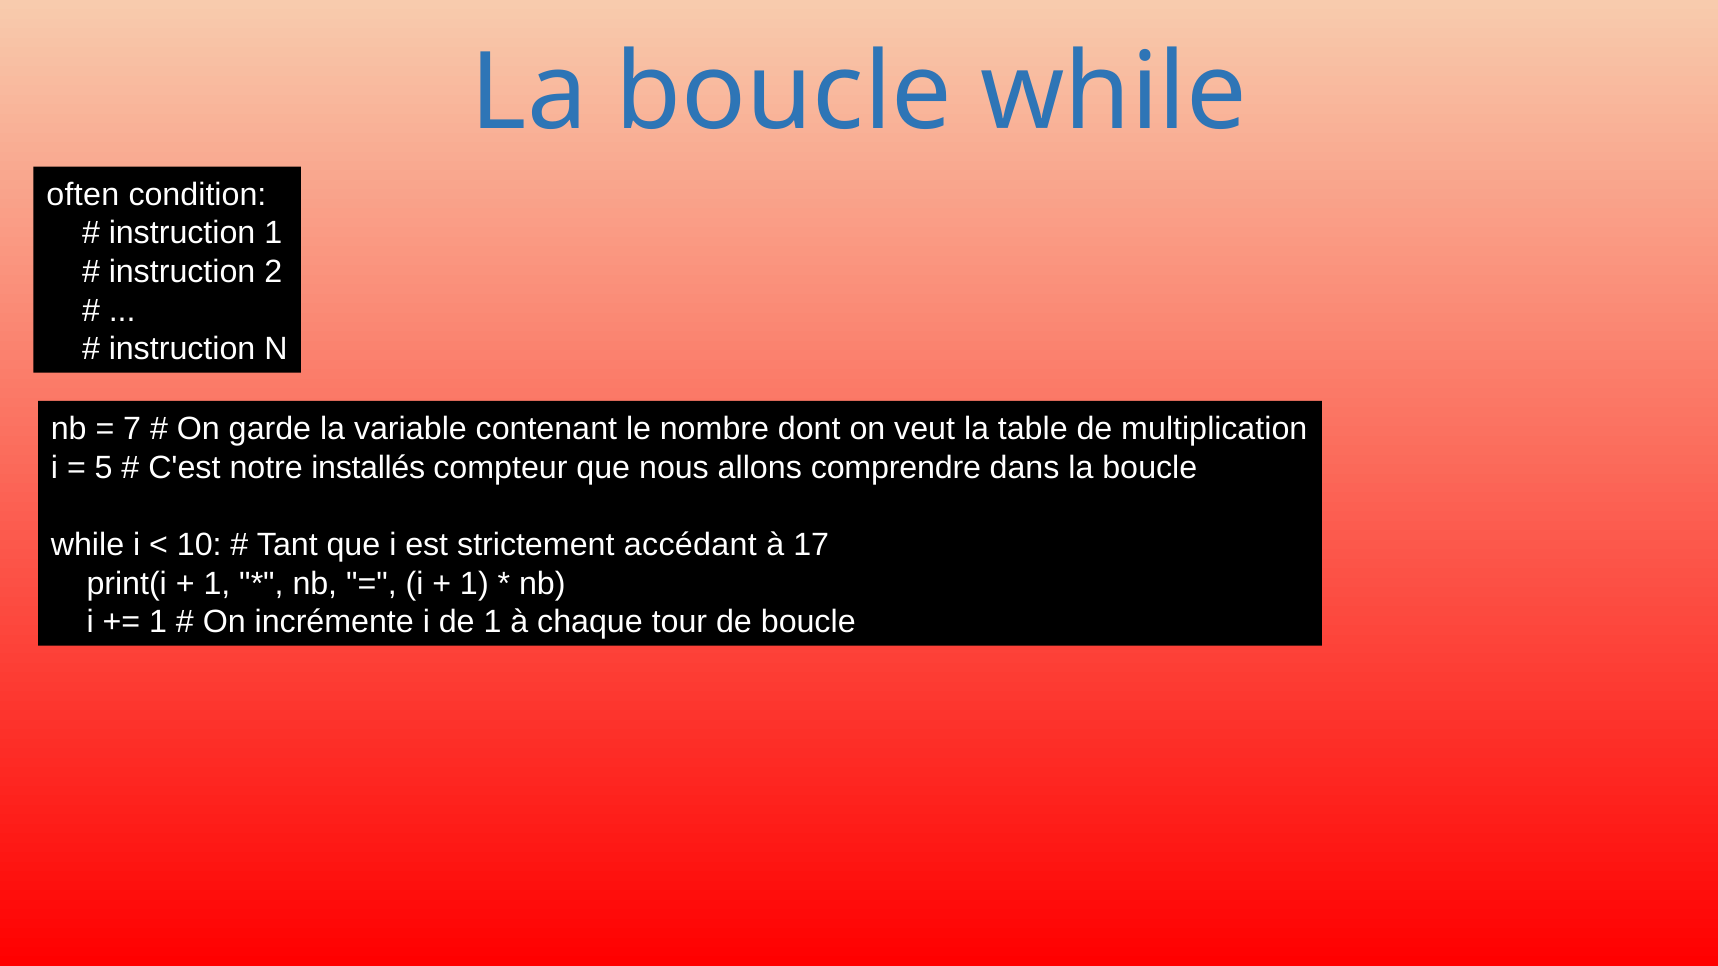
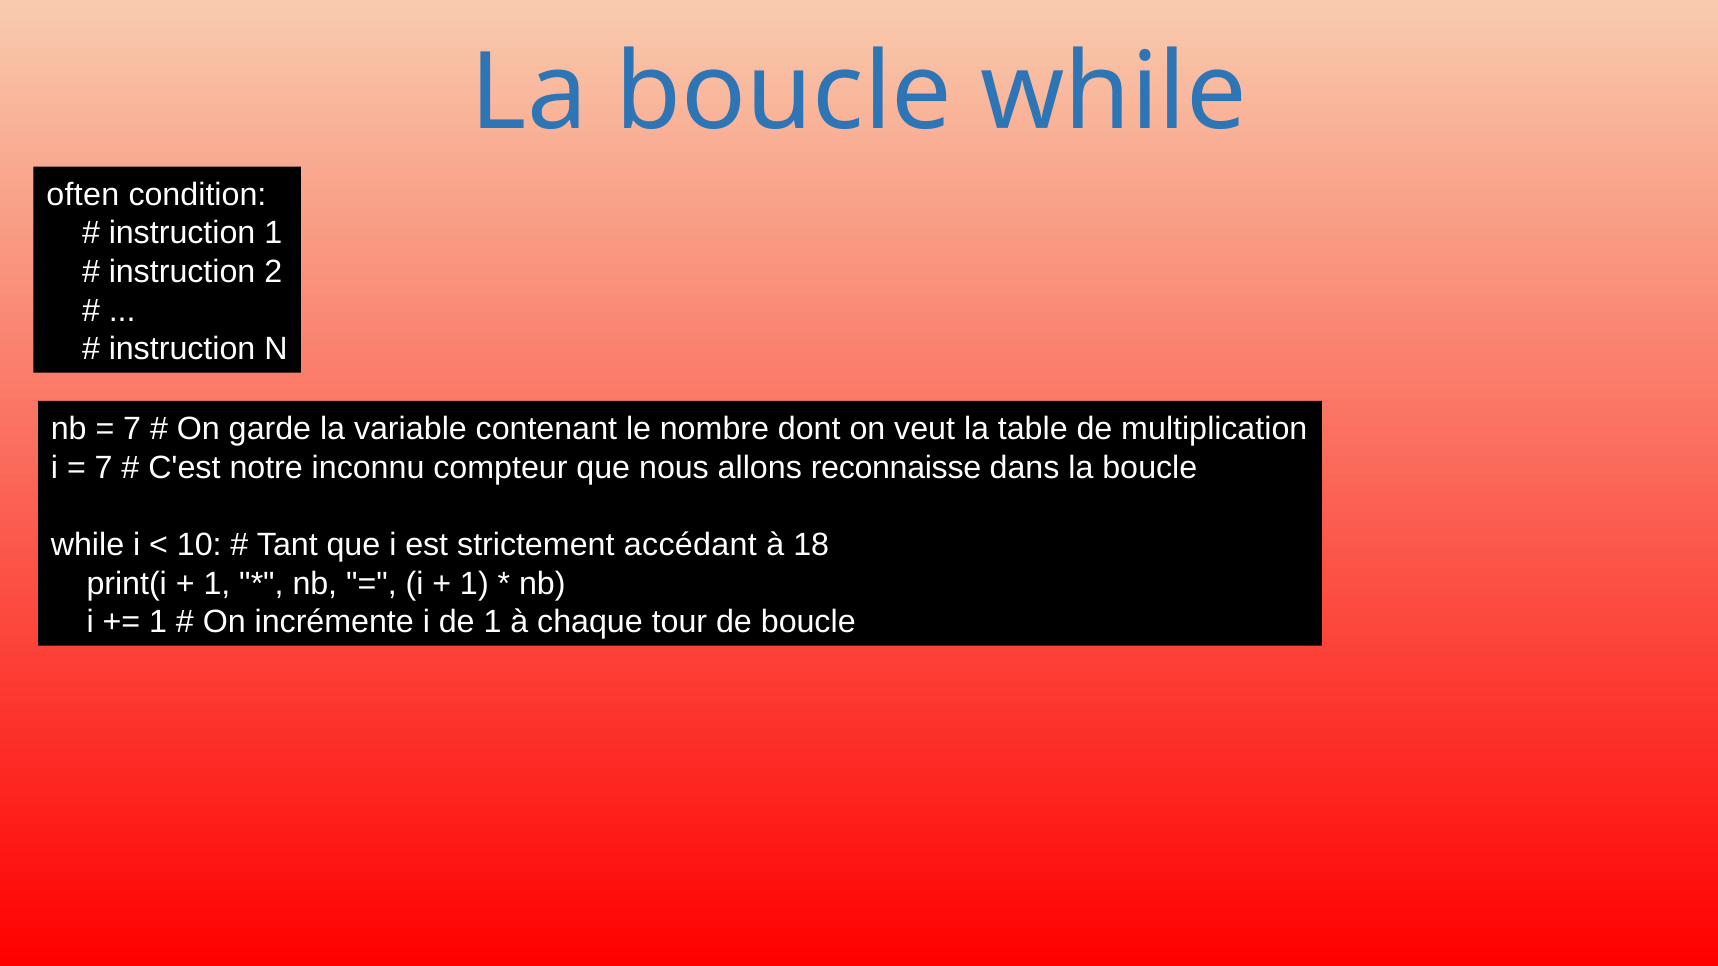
5 at (104, 468): 5 -> 7
installés: installés -> inconnu
comprendre: comprendre -> reconnaisse
17: 17 -> 18
